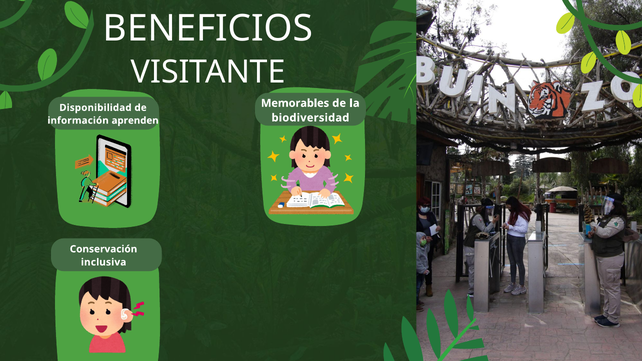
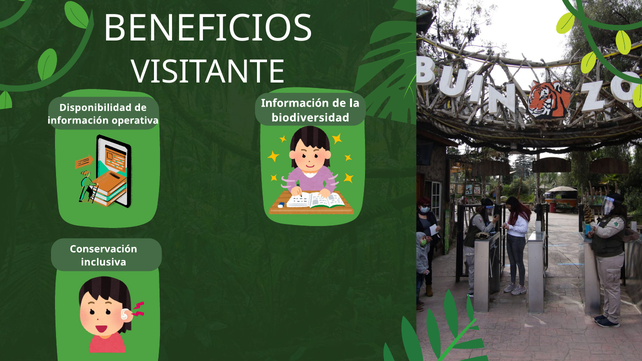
Memorables at (295, 103): Memorables -> Información
aprenden: aprenden -> operativa
